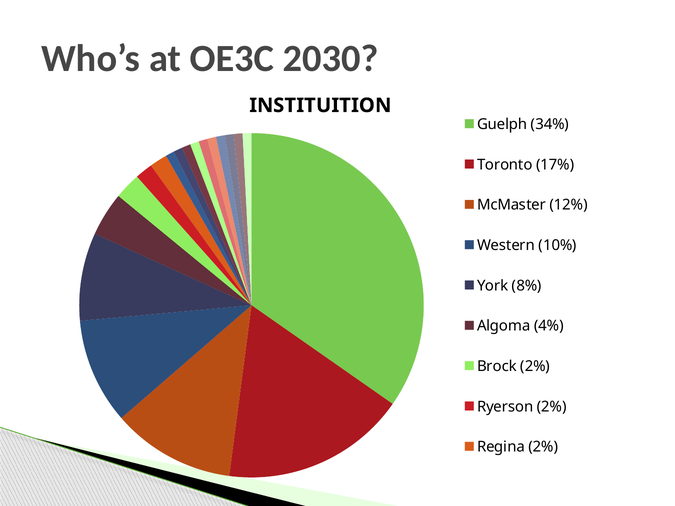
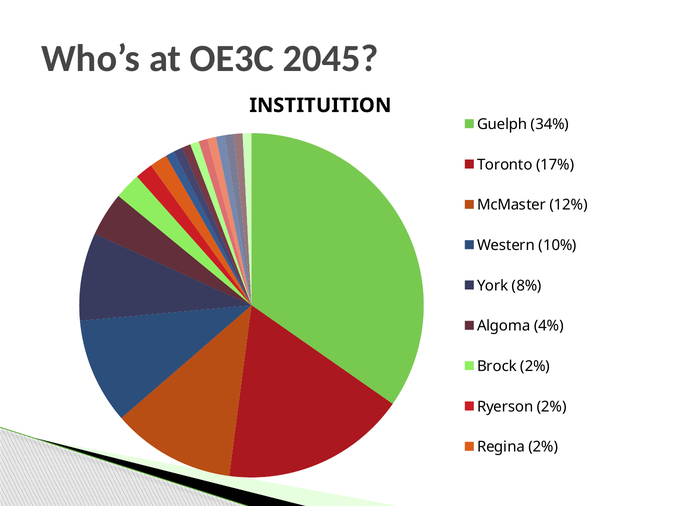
2030: 2030 -> 2045
